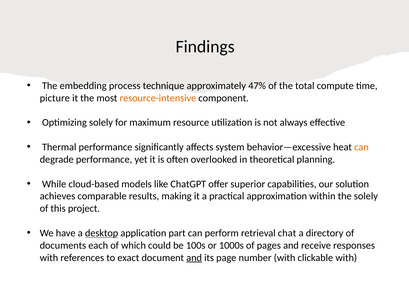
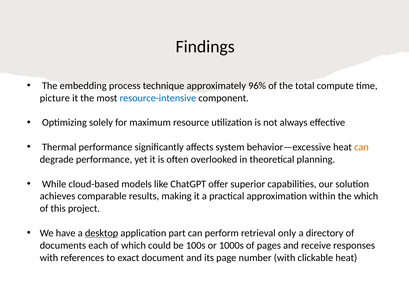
47%: 47% -> 96%
resource-intensive colour: orange -> blue
the solely: solely -> which
chat: chat -> only
and at (194, 257) underline: present -> none
clickable with: with -> heat
